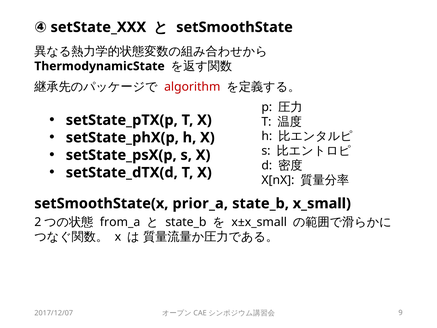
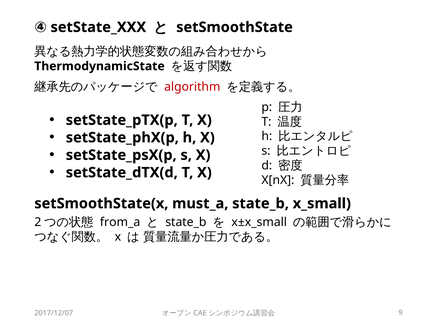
prior_a: prior_a -> must_a
